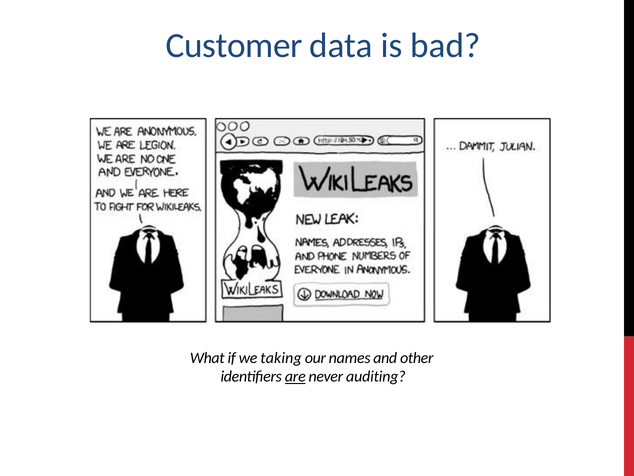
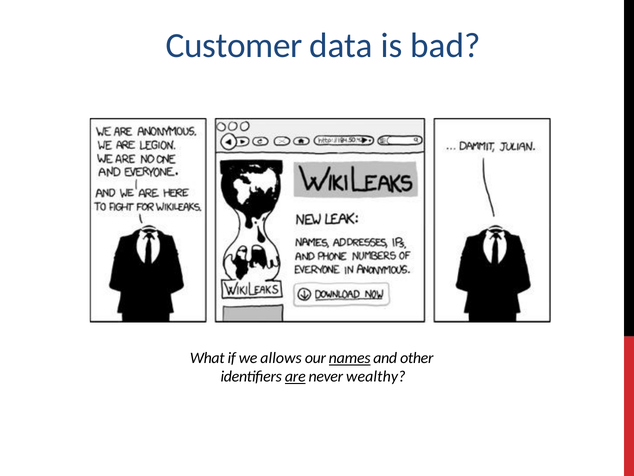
taking: taking -> allows
names underline: none -> present
auditing: auditing -> wealthy
